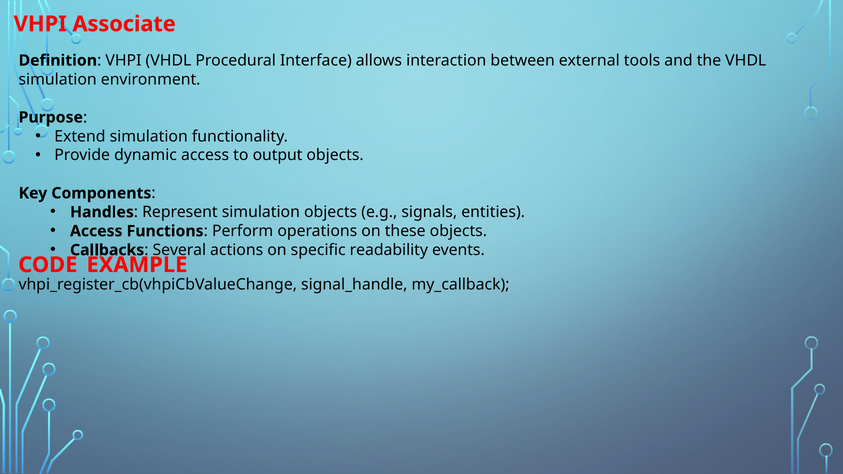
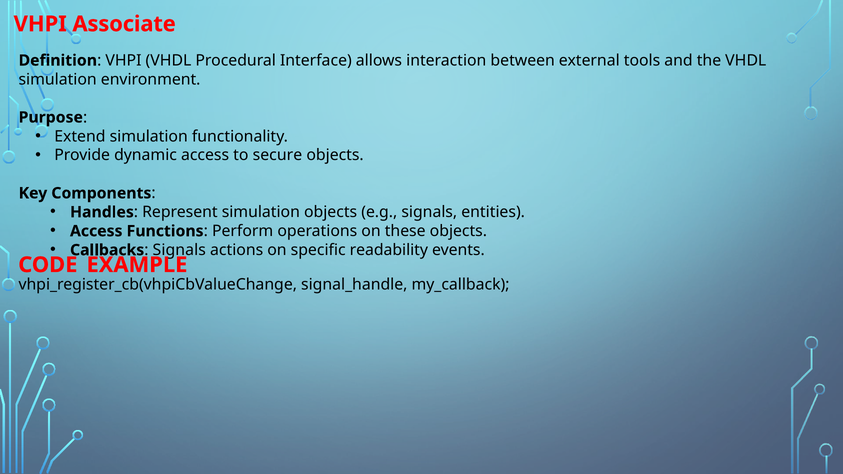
output: output -> secure
Several at (179, 250): Several -> Signals
